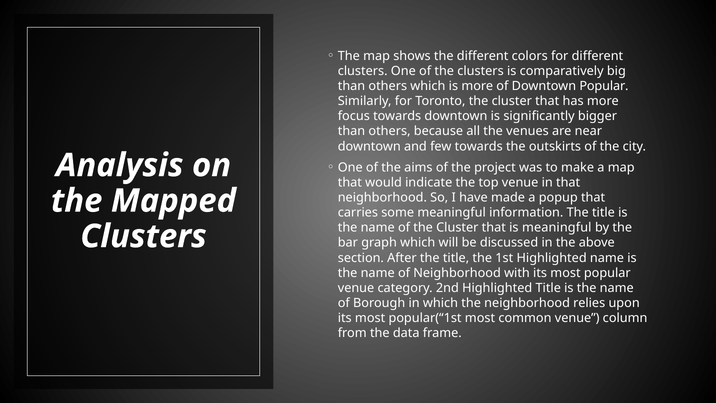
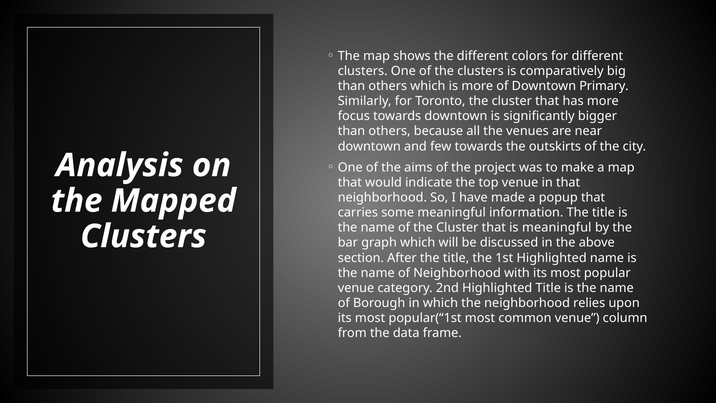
Downtown Popular: Popular -> Primary
